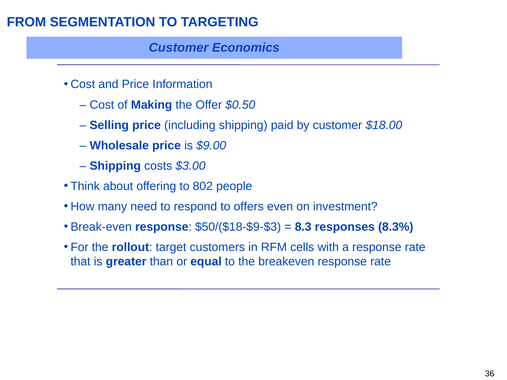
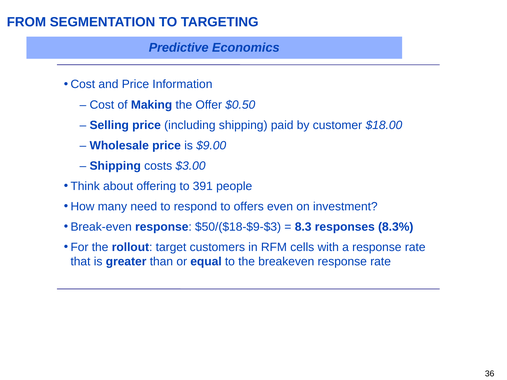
Customer at (179, 48): Customer -> Predictive
802: 802 -> 391
